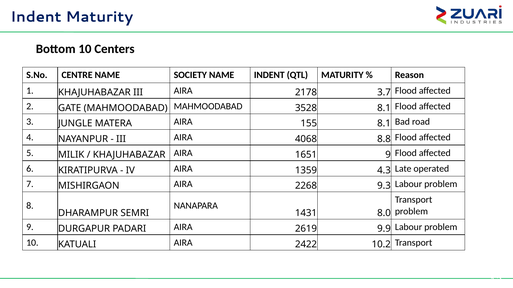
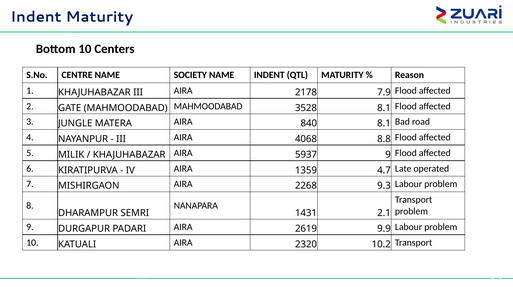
3.7: 3.7 -> 7.9
155: 155 -> 840
1651: 1651 -> 5937
4.3: 4.3 -> 4.7
8.0: 8.0 -> 2.1
2422: 2422 -> 2320
